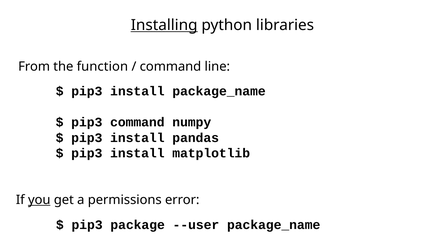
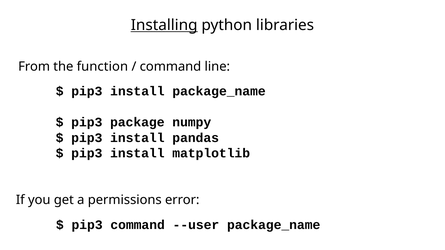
pip3 command: command -> package
you underline: present -> none
pip3 package: package -> command
